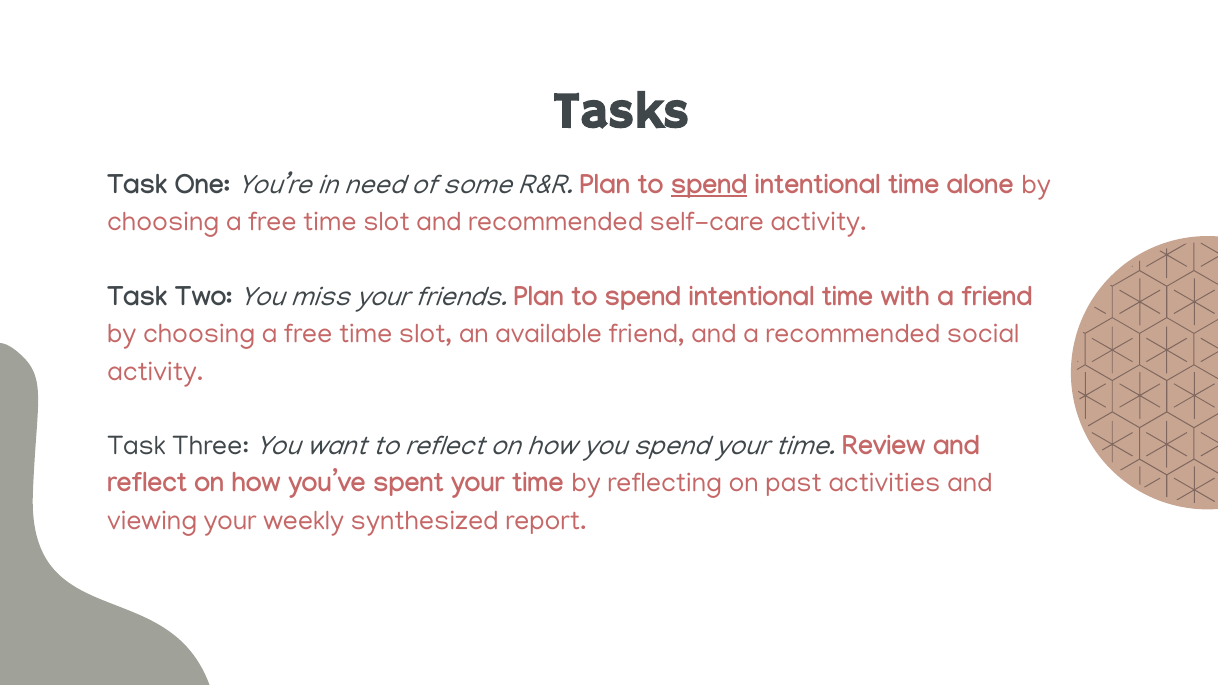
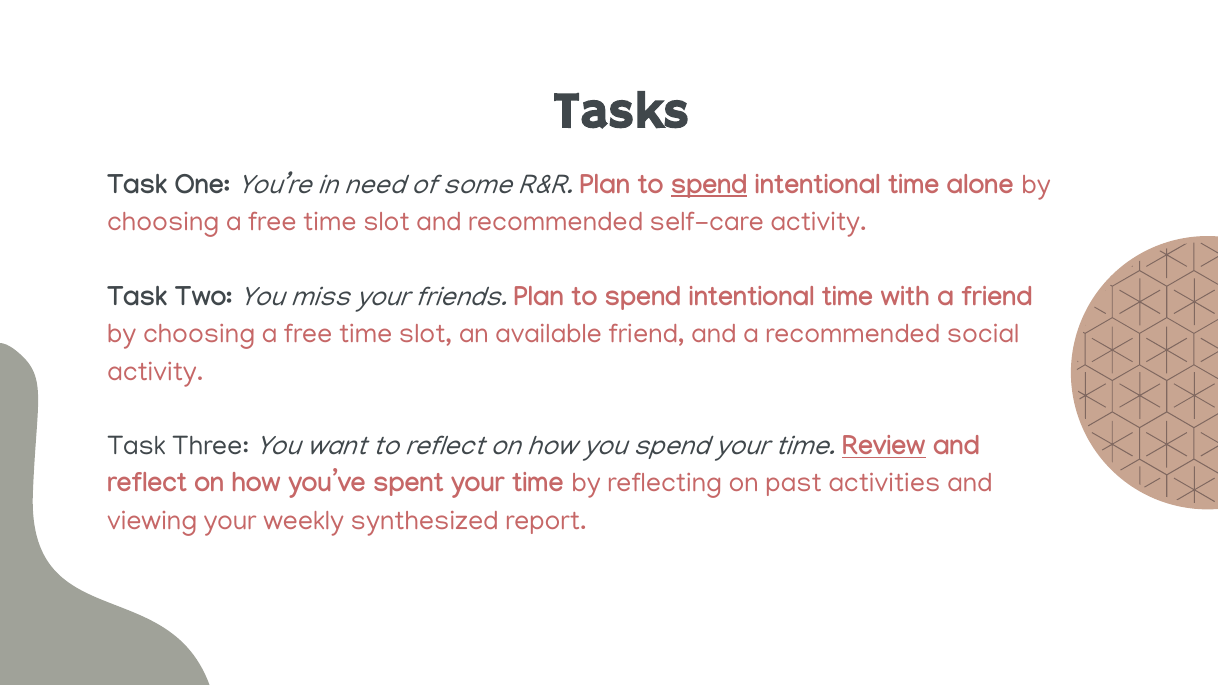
Review underline: none -> present
